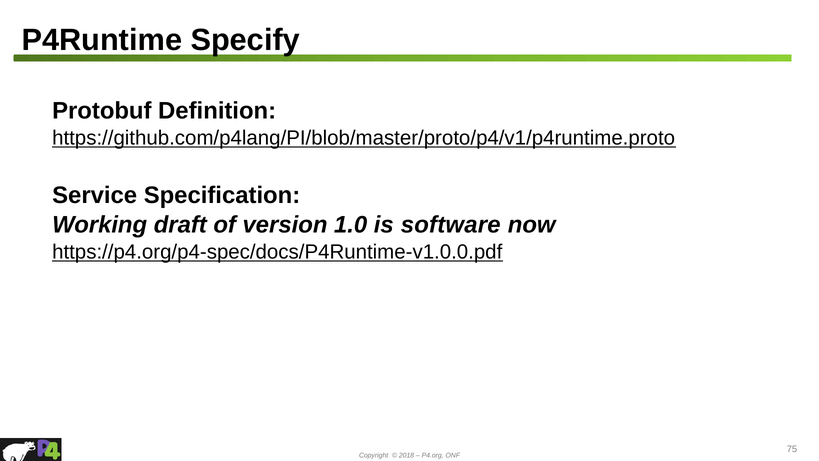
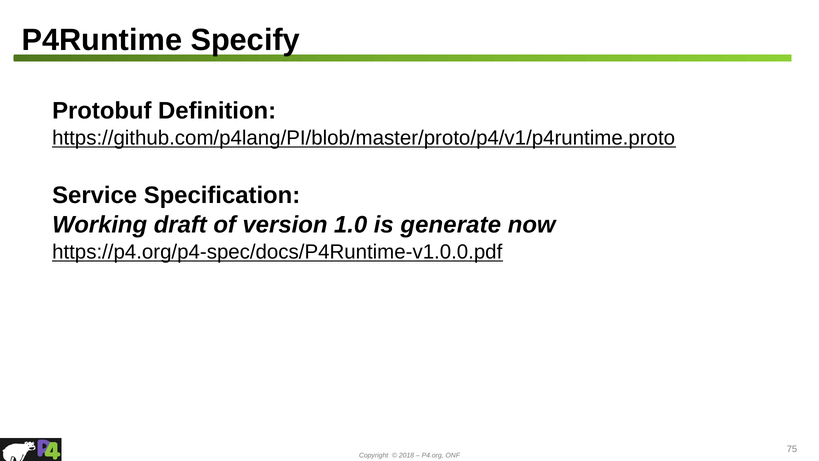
software: software -> generate
